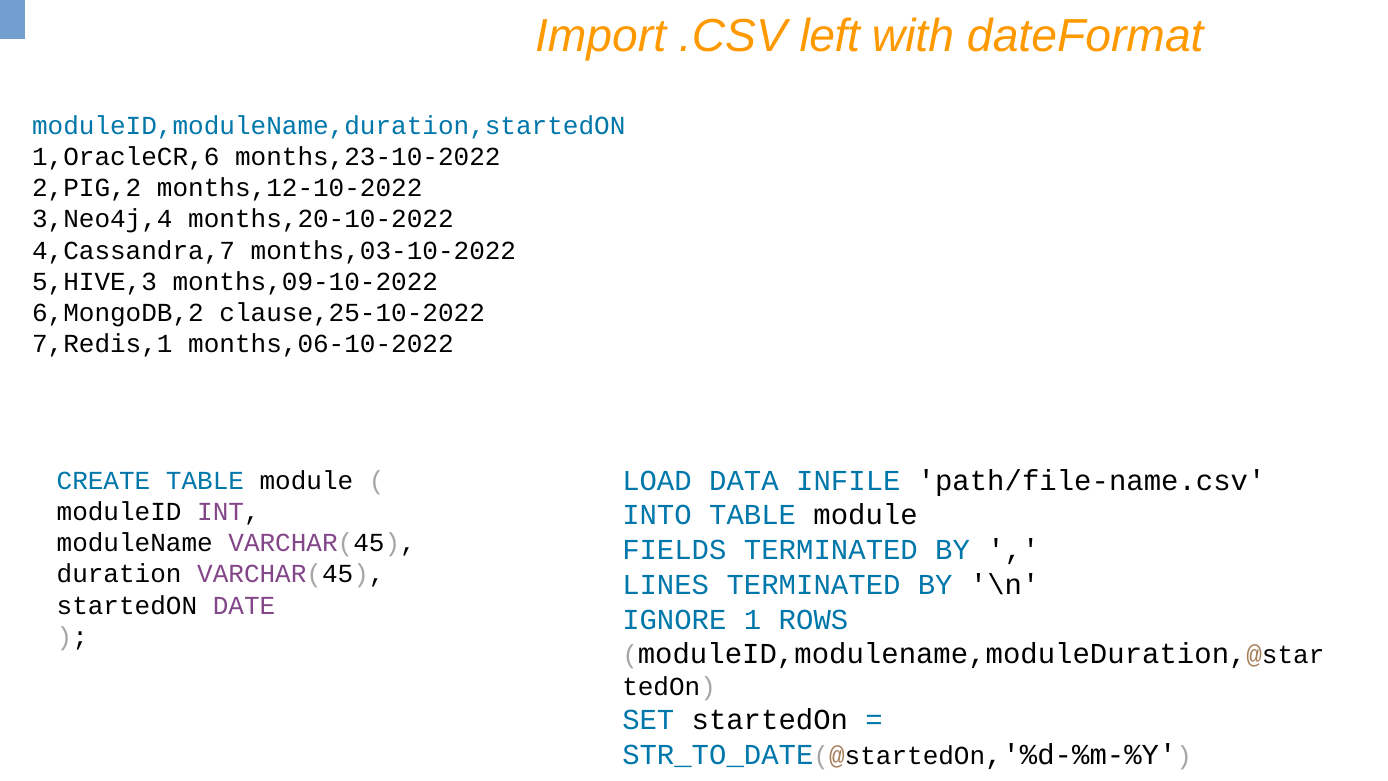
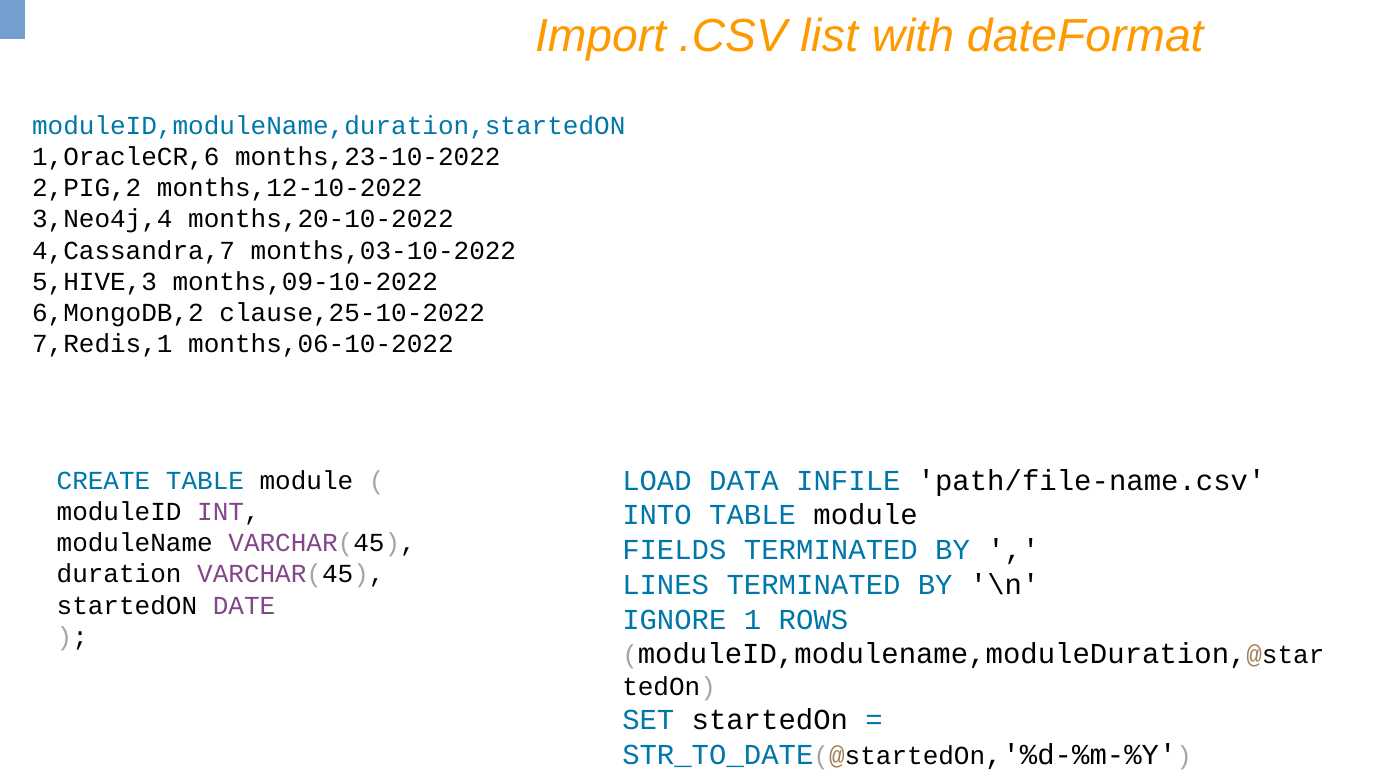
left: left -> list
